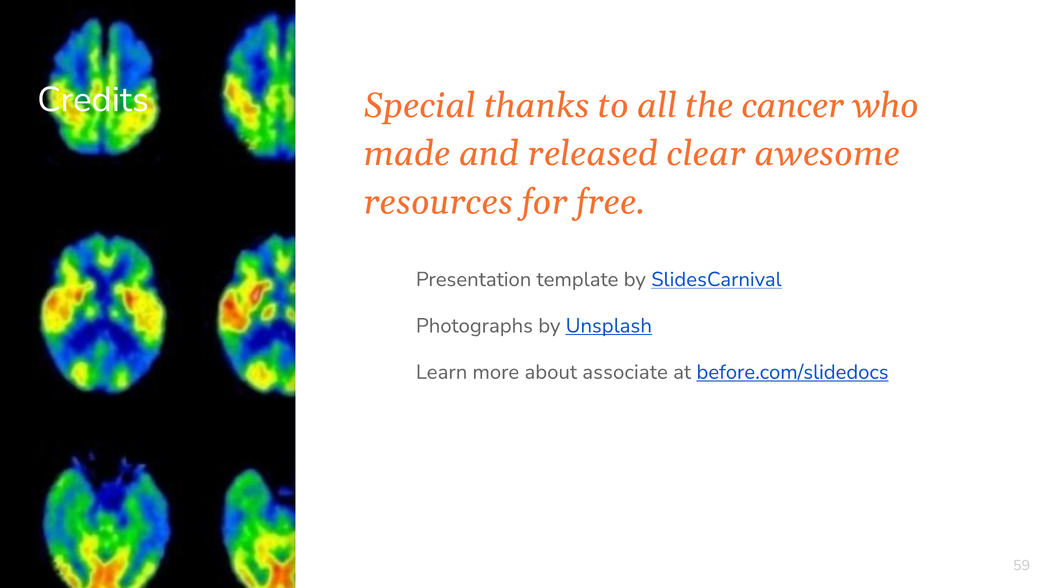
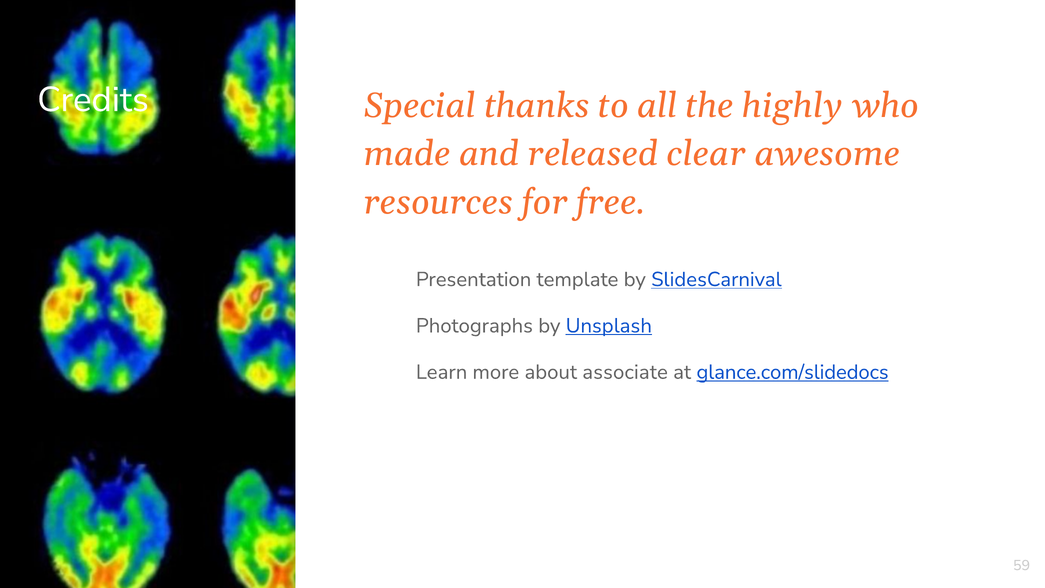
cancer: cancer -> highly
before.com/slidedocs: before.com/slidedocs -> glance.com/slidedocs
